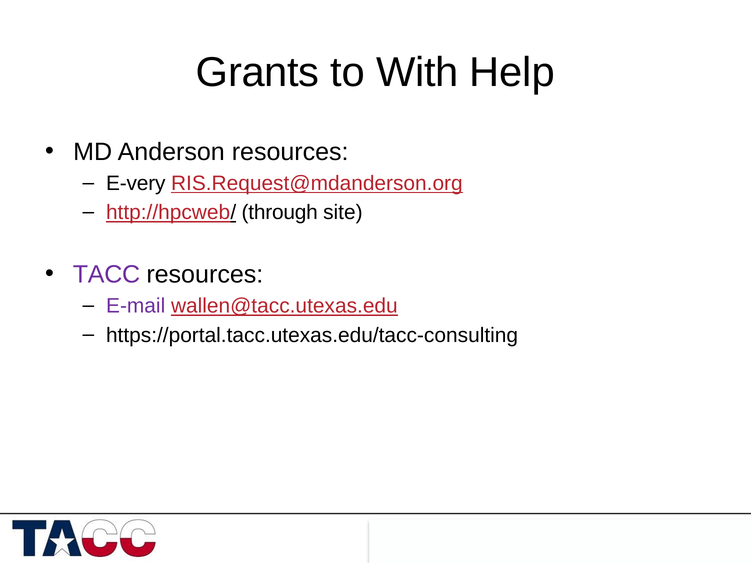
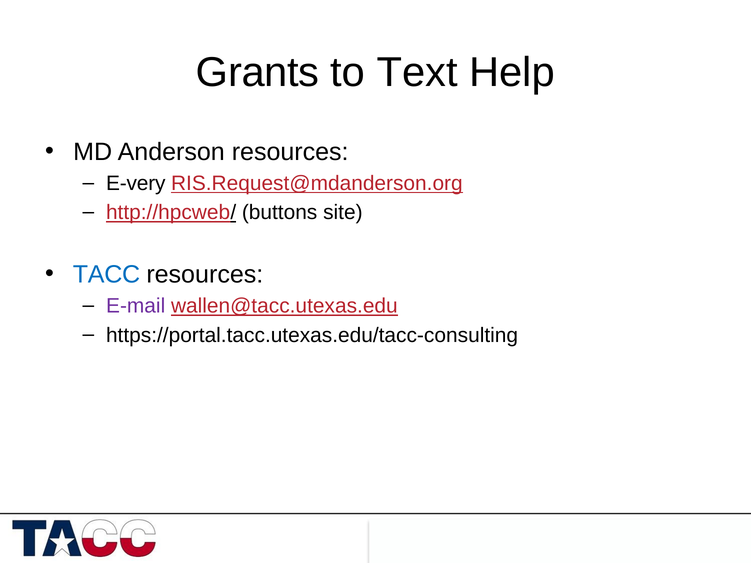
With: With -> Text
through: through -> buttons
TACC colour: purple -> blue
